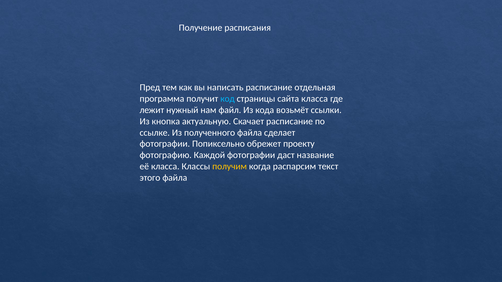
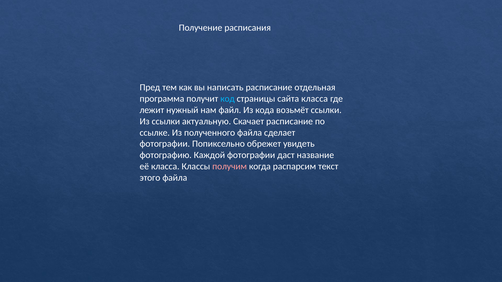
Из кнопка: кнопка -> ссылки
проекту: проекту -> увидеть
получим colour: yellow -> pink
